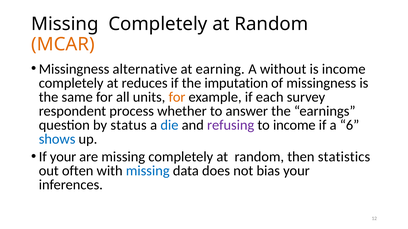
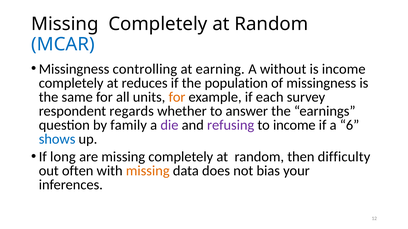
MCAR colour: orange -> blue
alternative: alternative -> controlling
imputation: imputation -> population
process: process -> regards
status: status -> family
die colour: blue -> purple
If your: your -> long
statistics: statistics -> difficulty
missing at (148, 171) colour: blue -> orange
